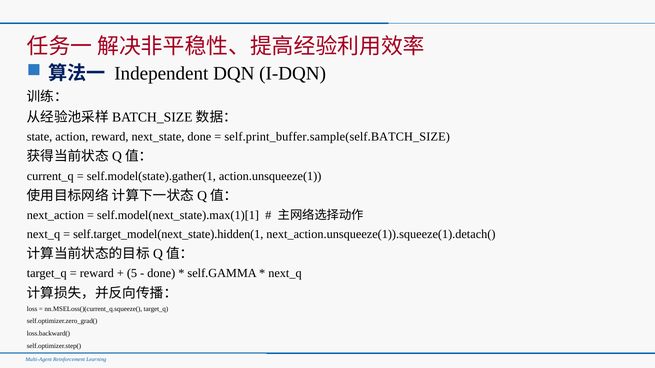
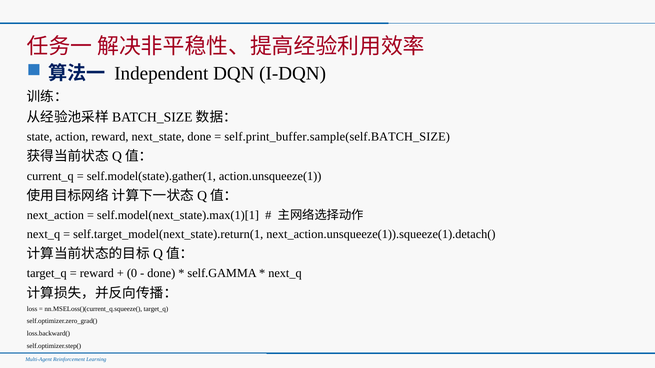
self.target_model(next_state).hidden(1: self.target_model(next_state).hidden(1 -> self.target_model(next_state).return(1
5: 5 -> 0
